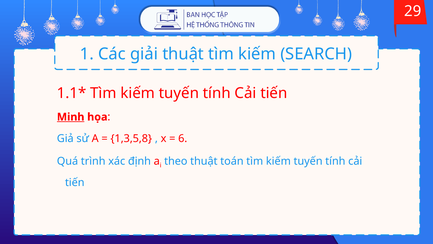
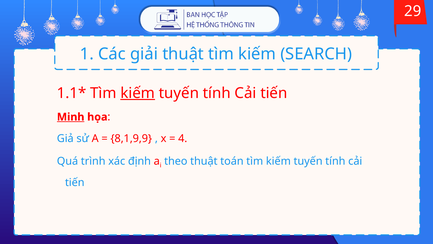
kiếm at (138, 93) underline: none -> present
1,3,5,8: 1,3,5,8 -> 8,1,9,9
6: 6 -> 4
